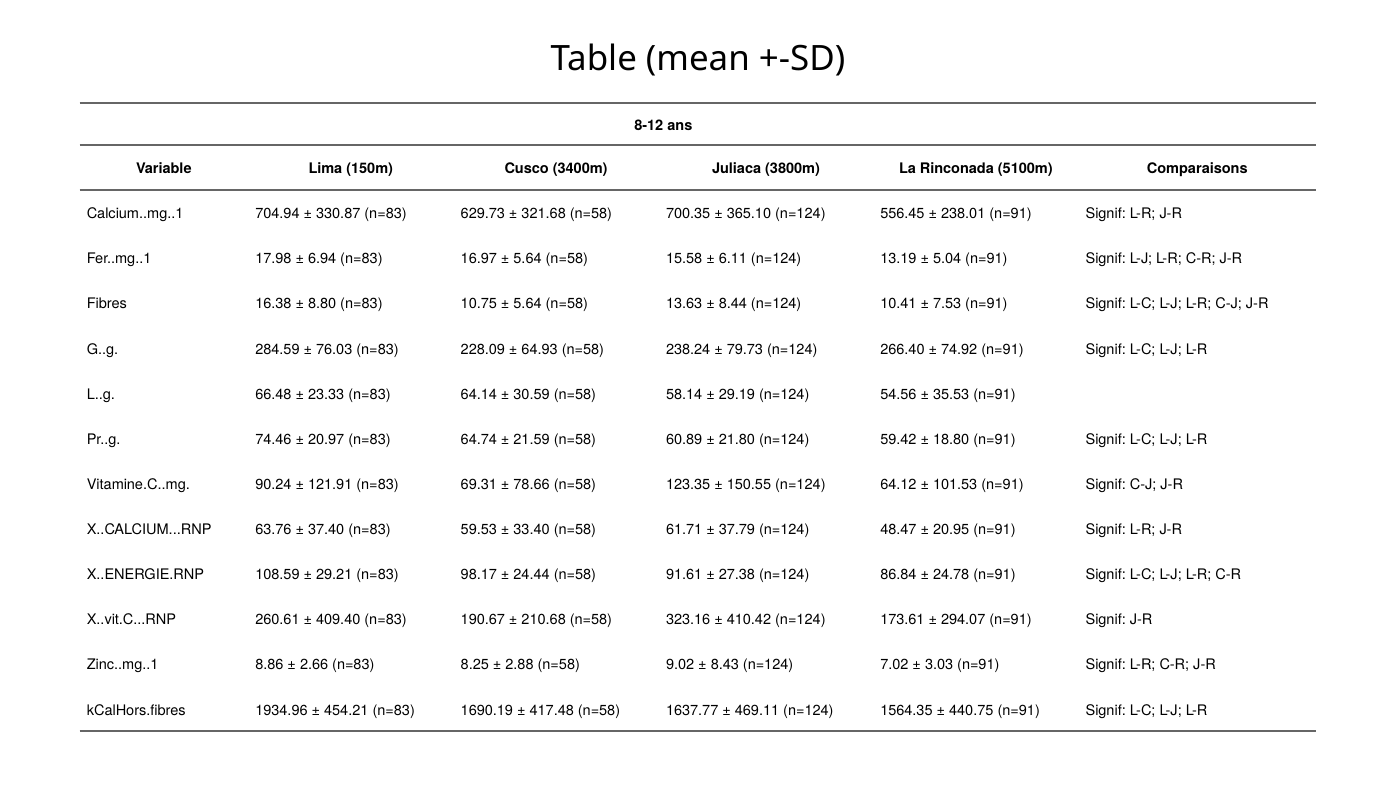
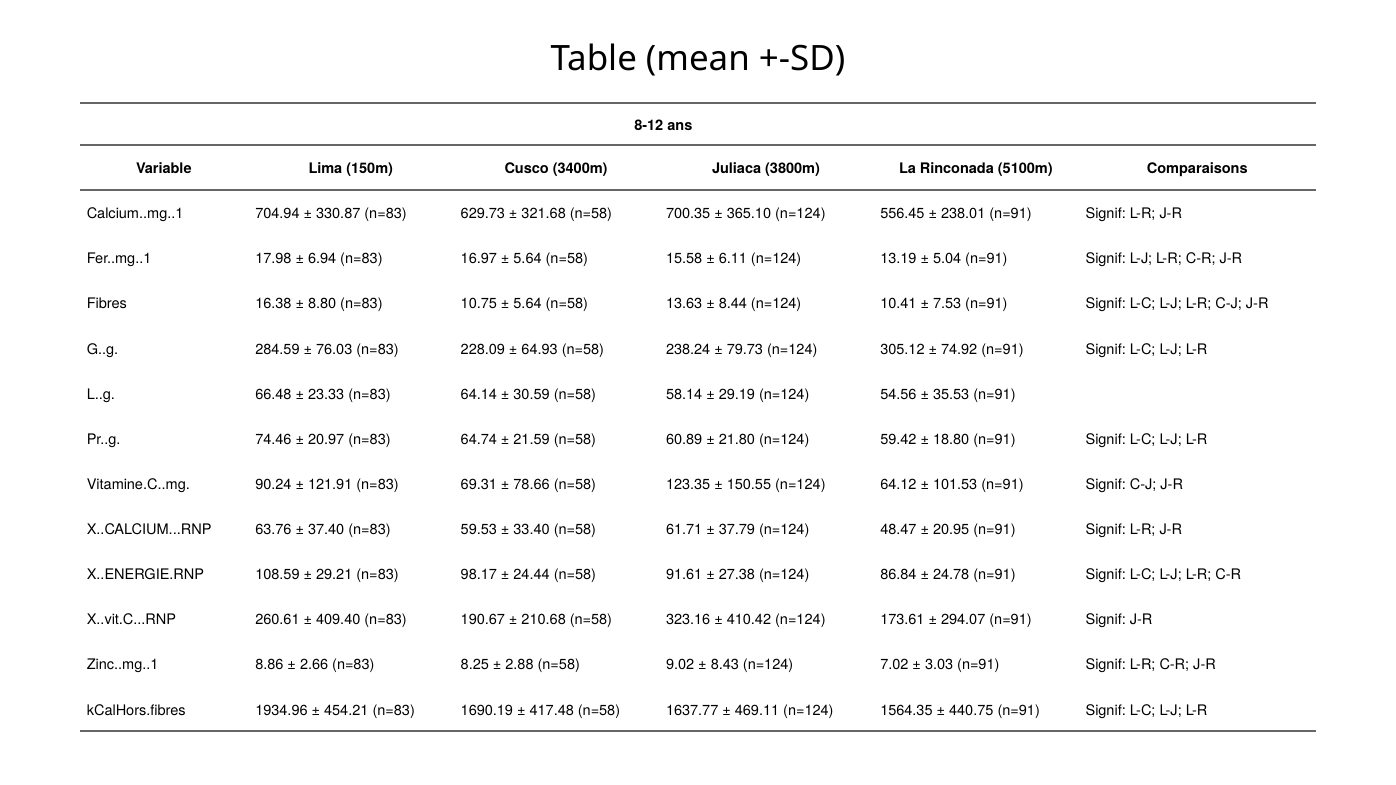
266.40: 266.40 -> 305.12
